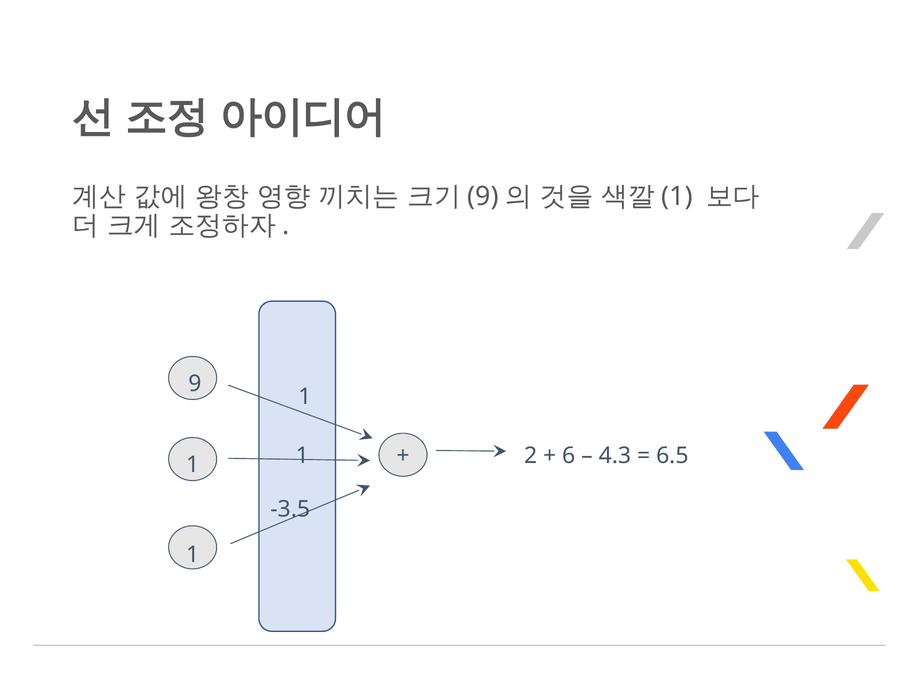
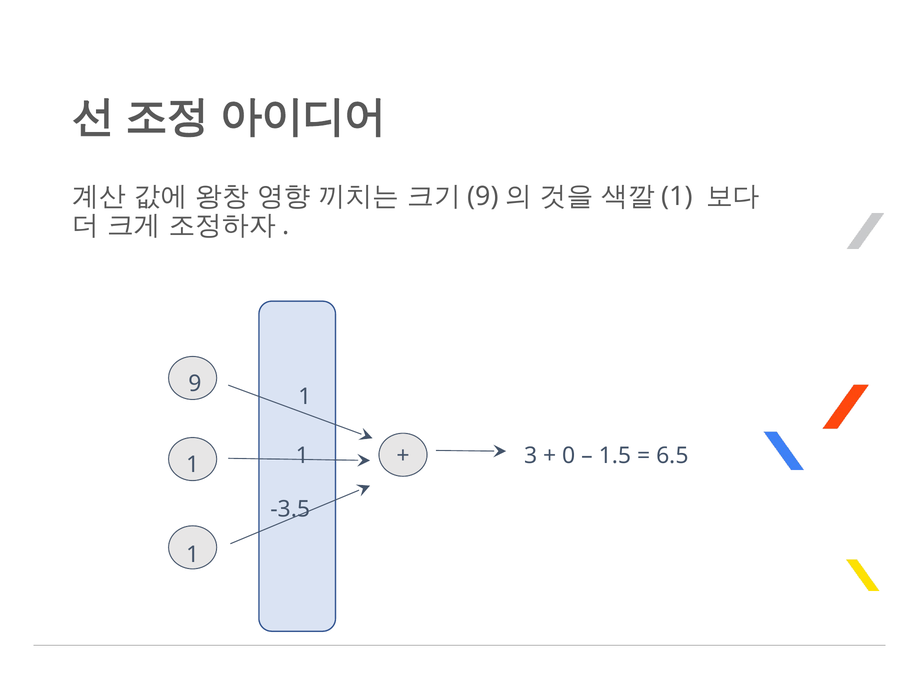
2: 2 -> 3
6: 6 -> 0
4.3: 4.3 -> 1.5
